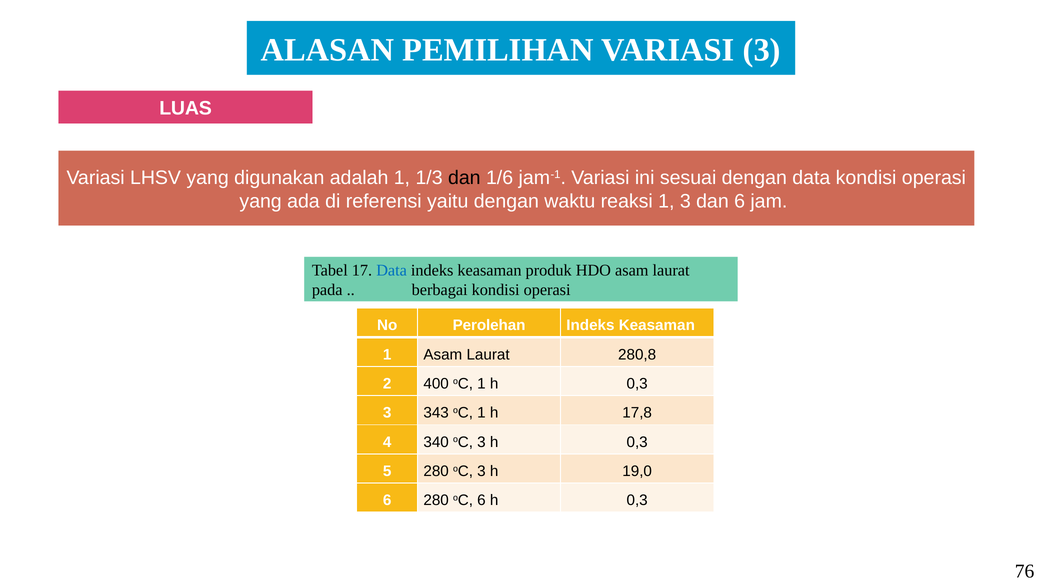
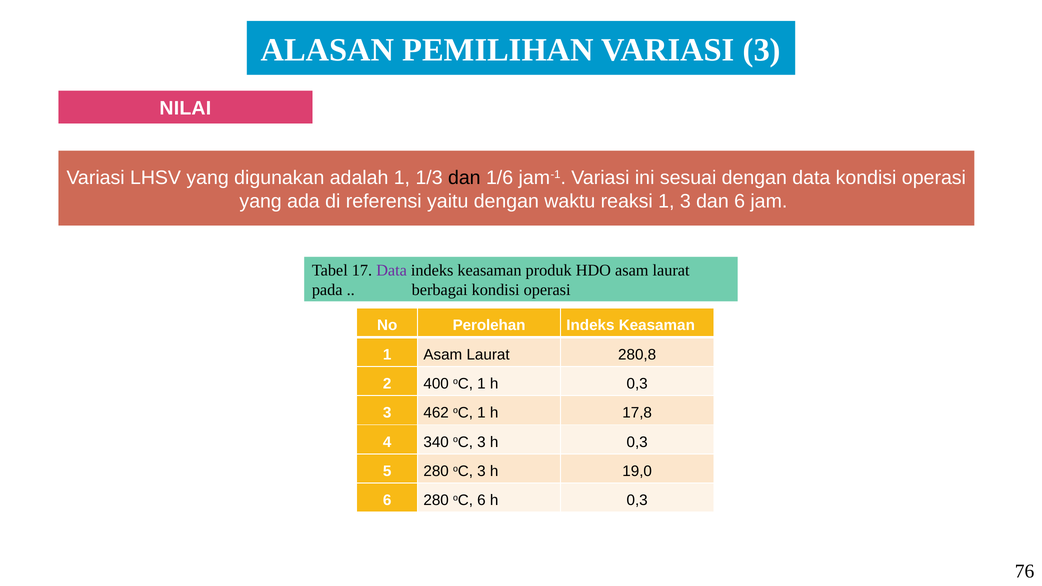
LUAS: LUAS -> NILAI
Data at (392, 270) colour: blue -> purple
343: 343 -> 462
